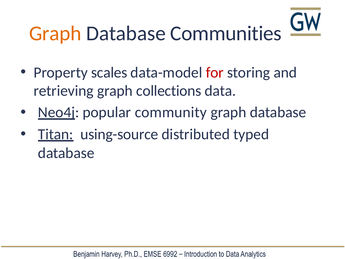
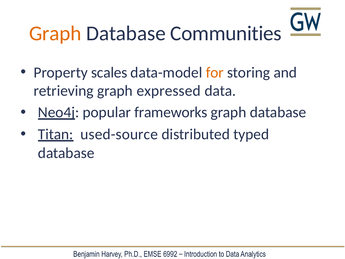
for colour: red -> orange
collections: collections -> expressed
community: community -> frameworks
using-source: using-source -> used-source
